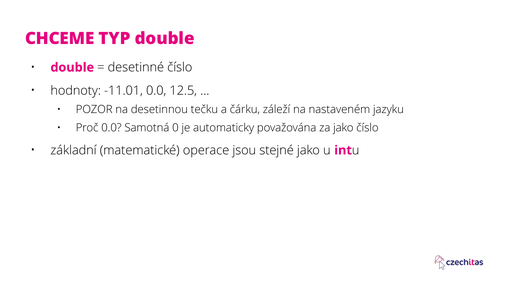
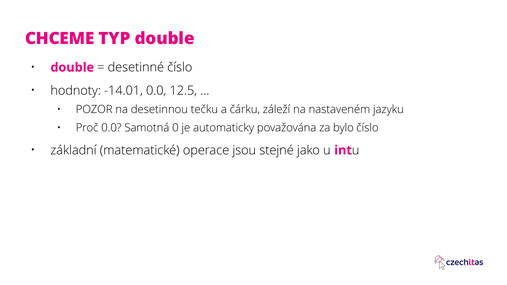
-11.01: -11.01 -> -14.01
za jako: jako -> bylo
